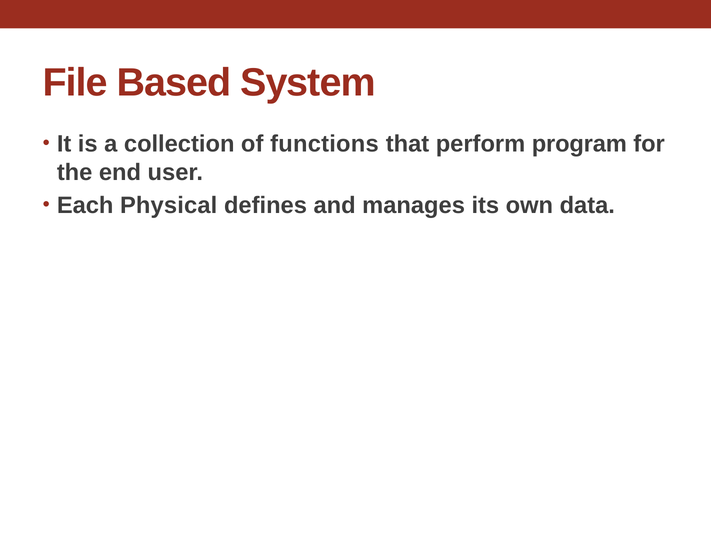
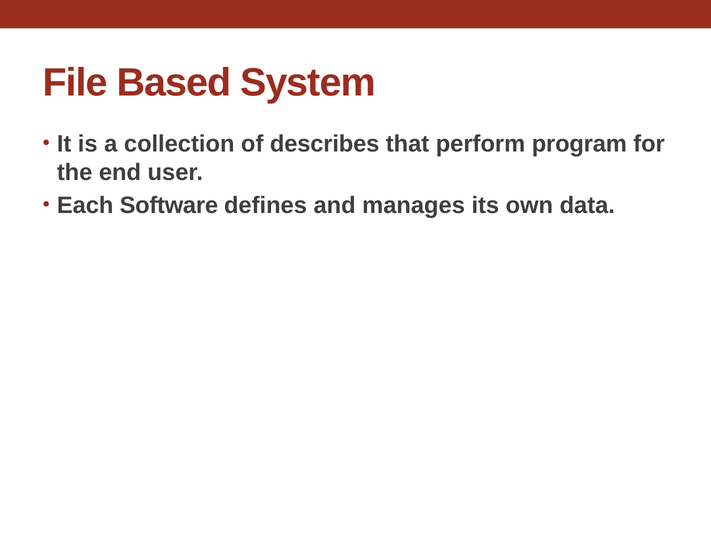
functions: functions -> describes
Physical: Physical -> Software
